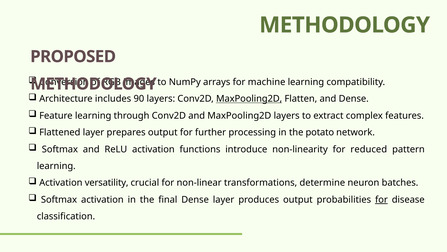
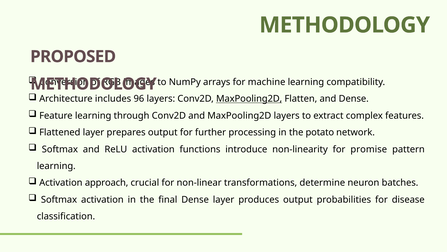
90: 90 -> 96
reduced: reduced -> promise
versatility: versatility -> approach
for at (381, 199) underline: present -> none
